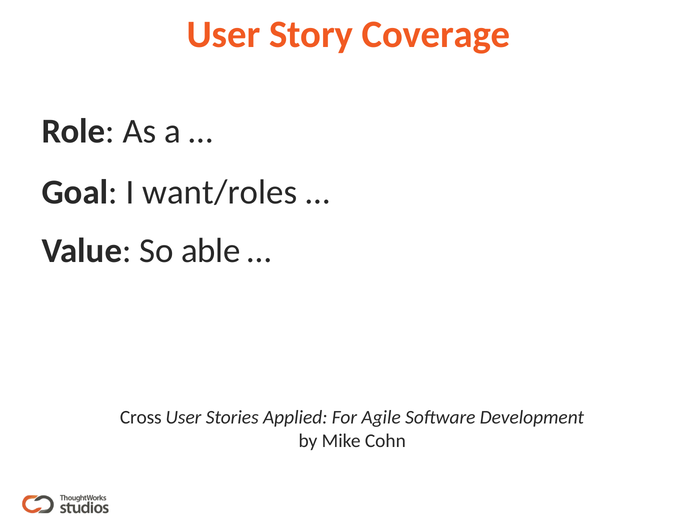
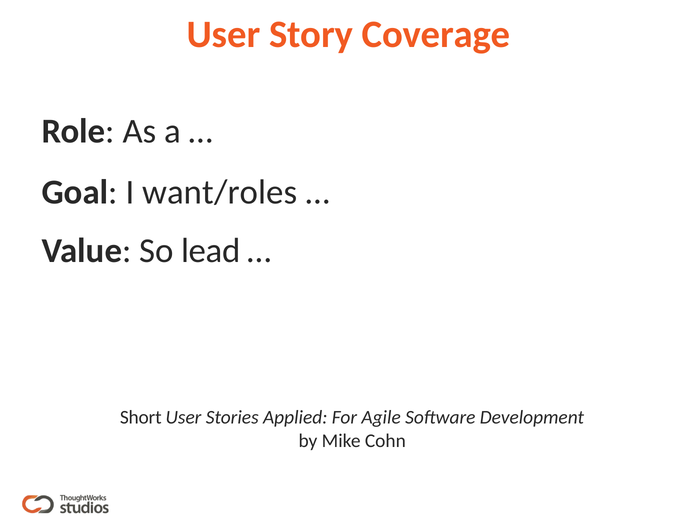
able: able -> lead
Cross: Cross -> Short
